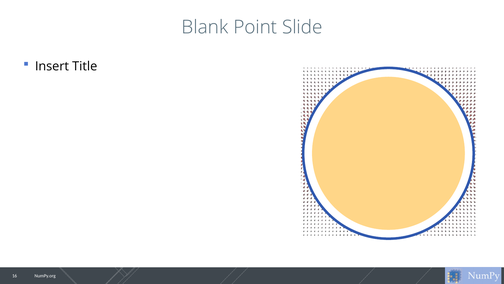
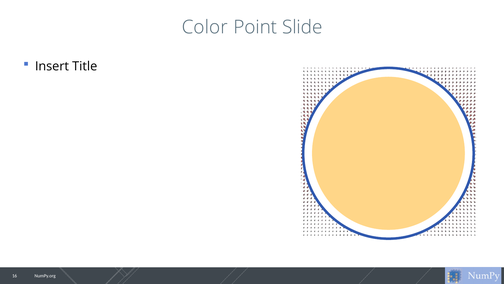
Blank: Blank -> Color
